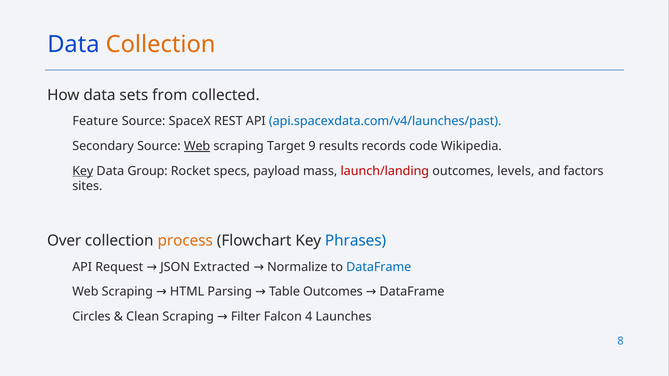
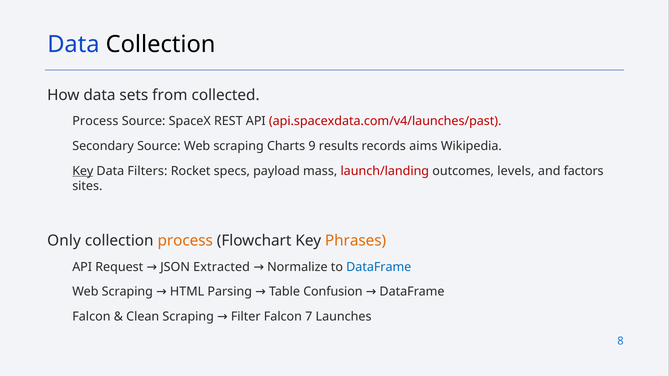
Collection at (161, 45) colour: orange -> black
Feature at (95, 121): Feature -> Process
api.spacexdata.com/v4/launches/past colour: blue -> red
Web at (197, 146) underline: present -> none
Target: Target -> Charts
code: code -> aims
Group: Group -> Filters
Over: Over -> Only
Phrases colour: blue -> orange
Table Outcomes: Outcomes -> Confusion
Circles at (91, 317): Circles -> Falcon
4: 4 -> 7
